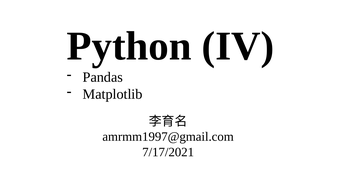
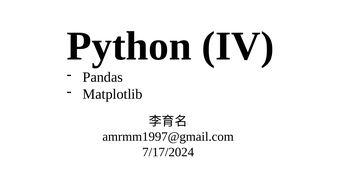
7/17/2021: 7/17/2021 -> 7/17/2024
